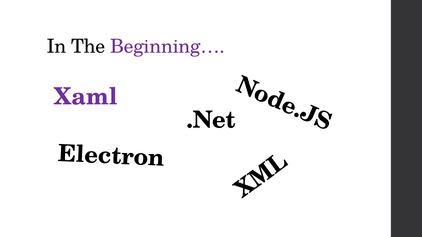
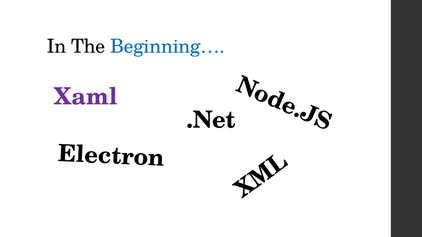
Beginning… colour: purple -> blue
